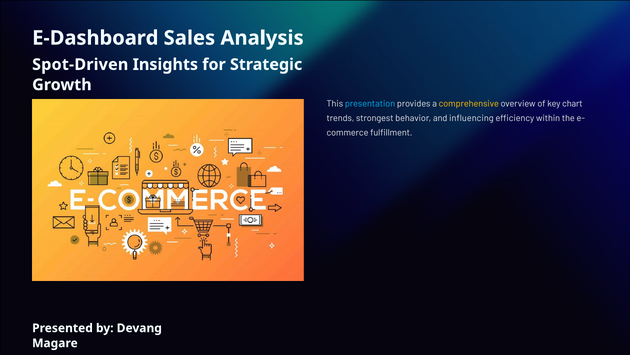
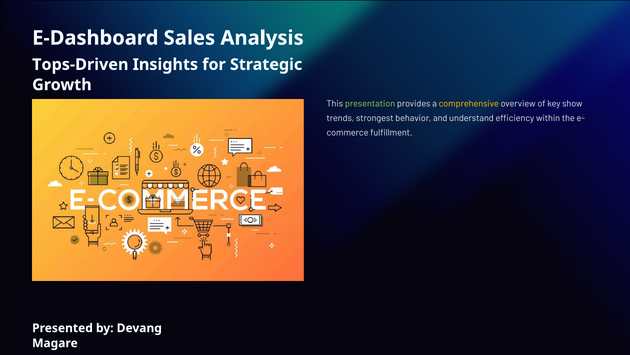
Spot-Driven: Spot-Driven -> Tops-Driven
presentation colour: light blue -> light green
chart: chart -> show
influencing: influencing -> understand
